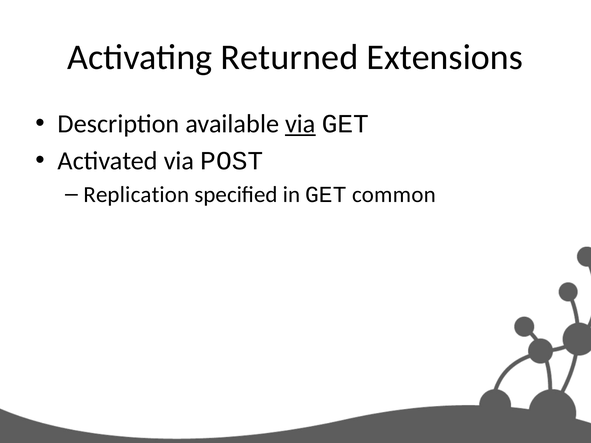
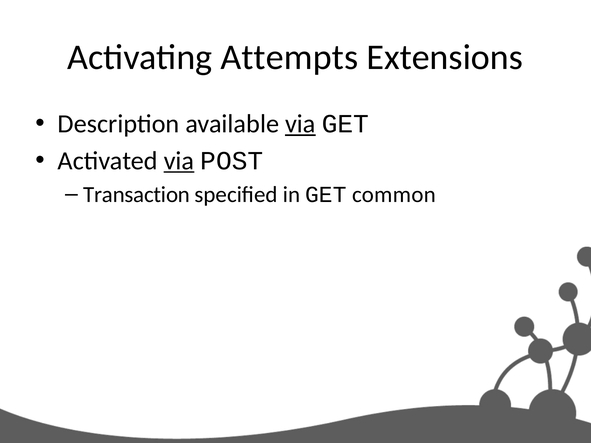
Returned: Returned -> Attempts
via at (179, 161) underline: none -> present
Replication: Replication -> Transaction
